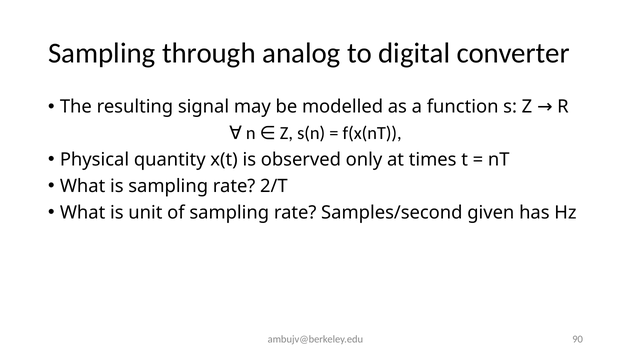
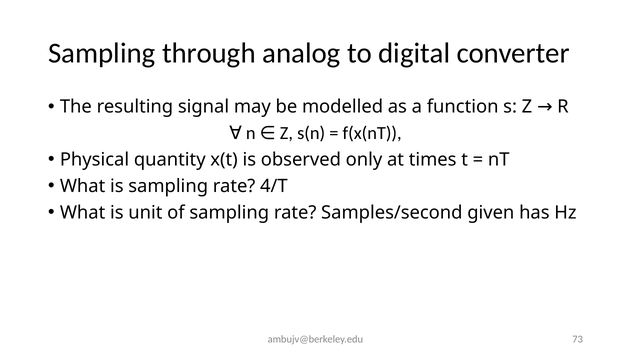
2/T: 2/T -> 4/T
90: 90 -> 73
